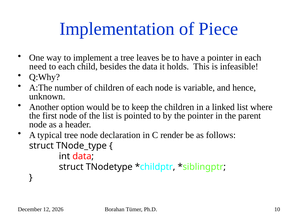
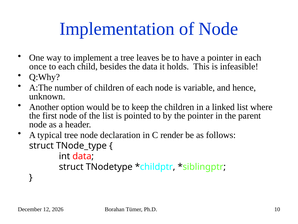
of Piece: Piece -> Node
need: need -> once
